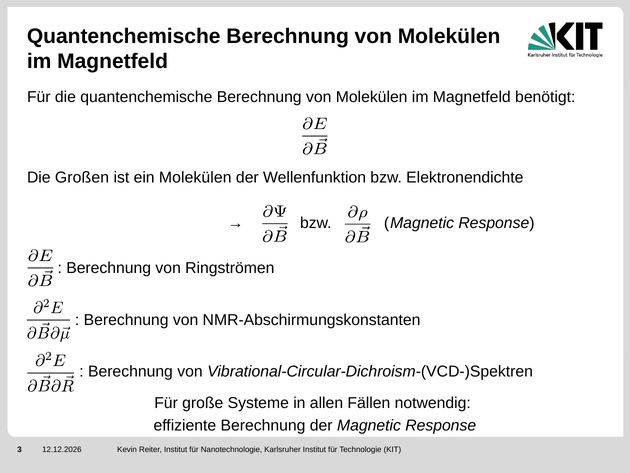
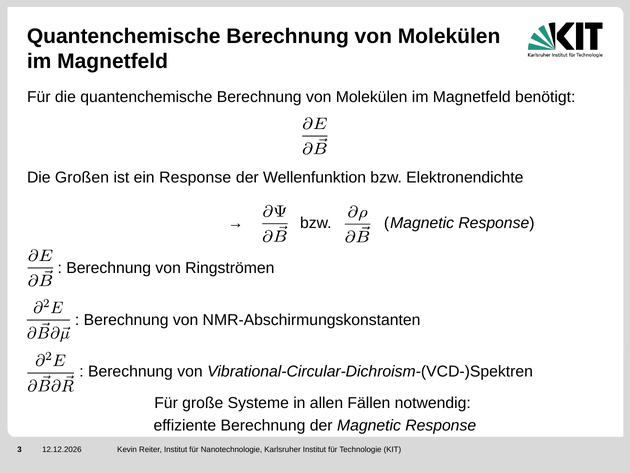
ein Molekülen: Molekülen -> Response
